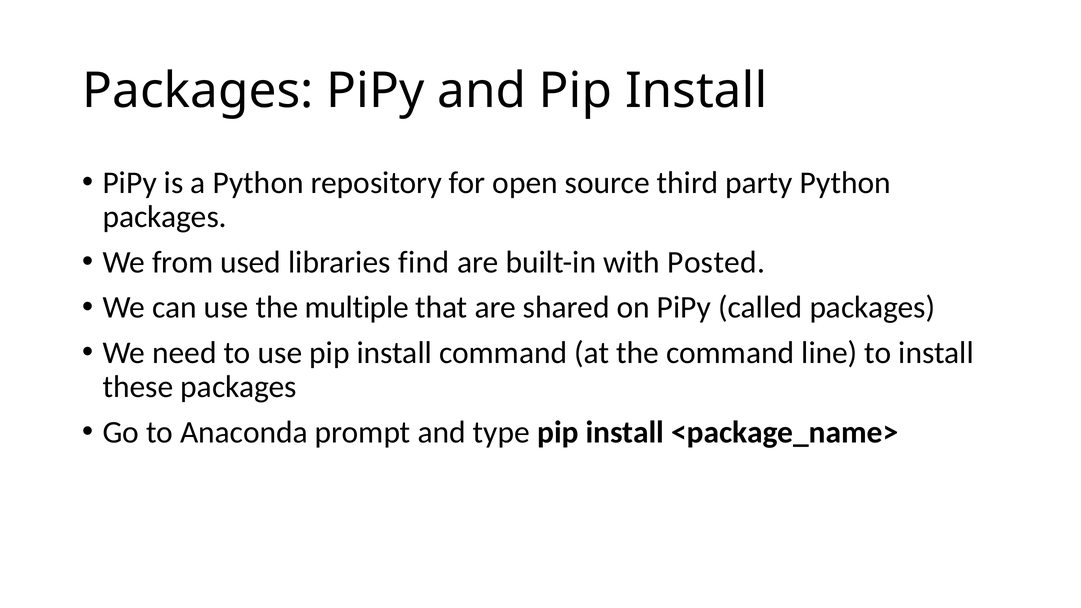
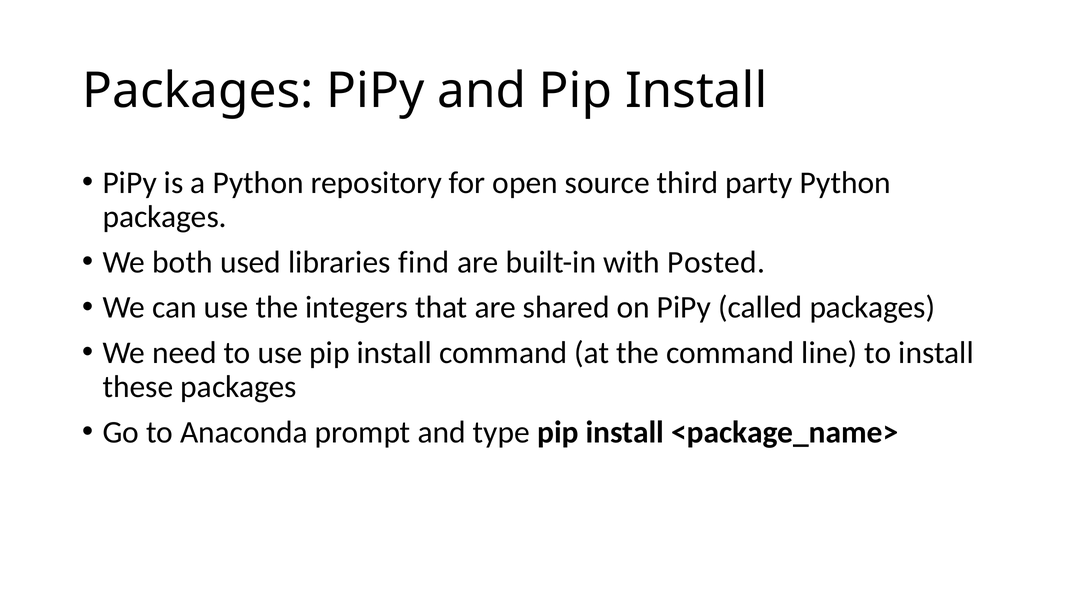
from: from -> both
multiple: multiple -> integers
